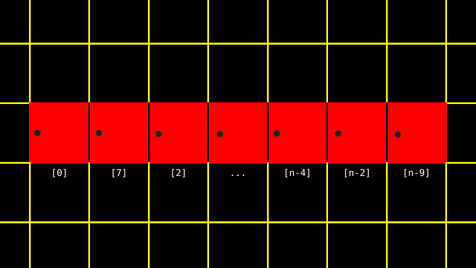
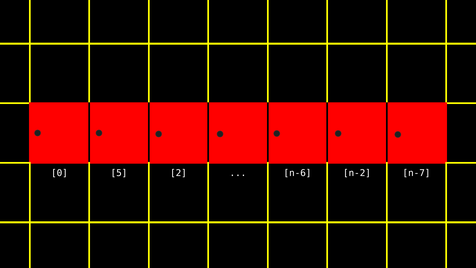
7: 7 -> 5
n-4: n-4 -> n-6
n-9: n-9 -> n-7
